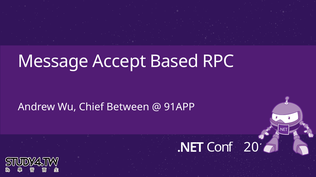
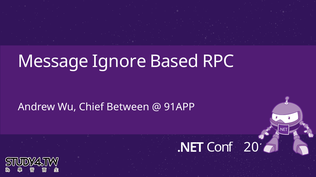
Accept: Accept -> Ignore
